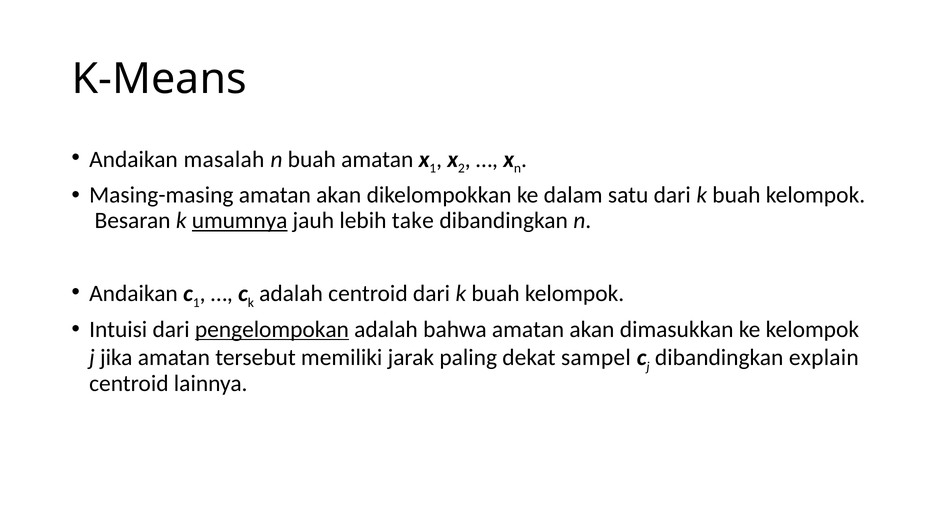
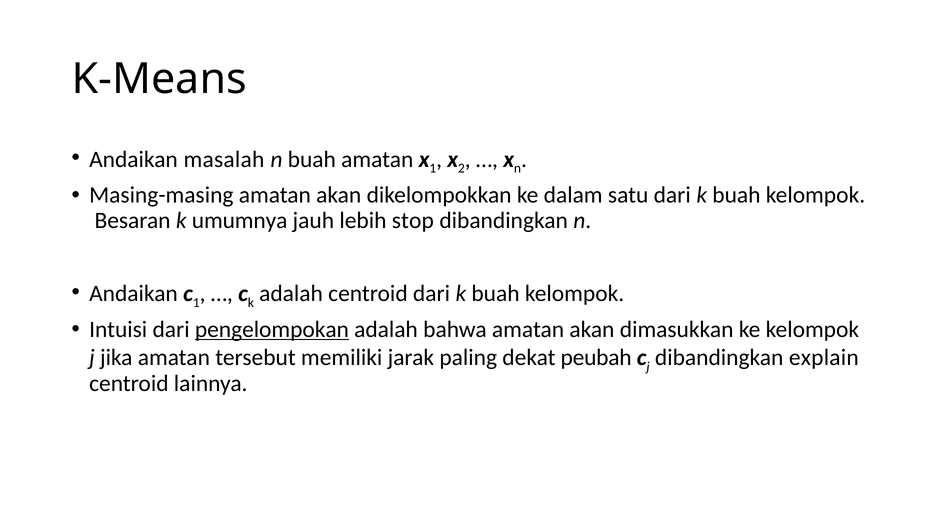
umumnya underline: present -> none
take: take -> stop
sampel: sampel -> peubah
